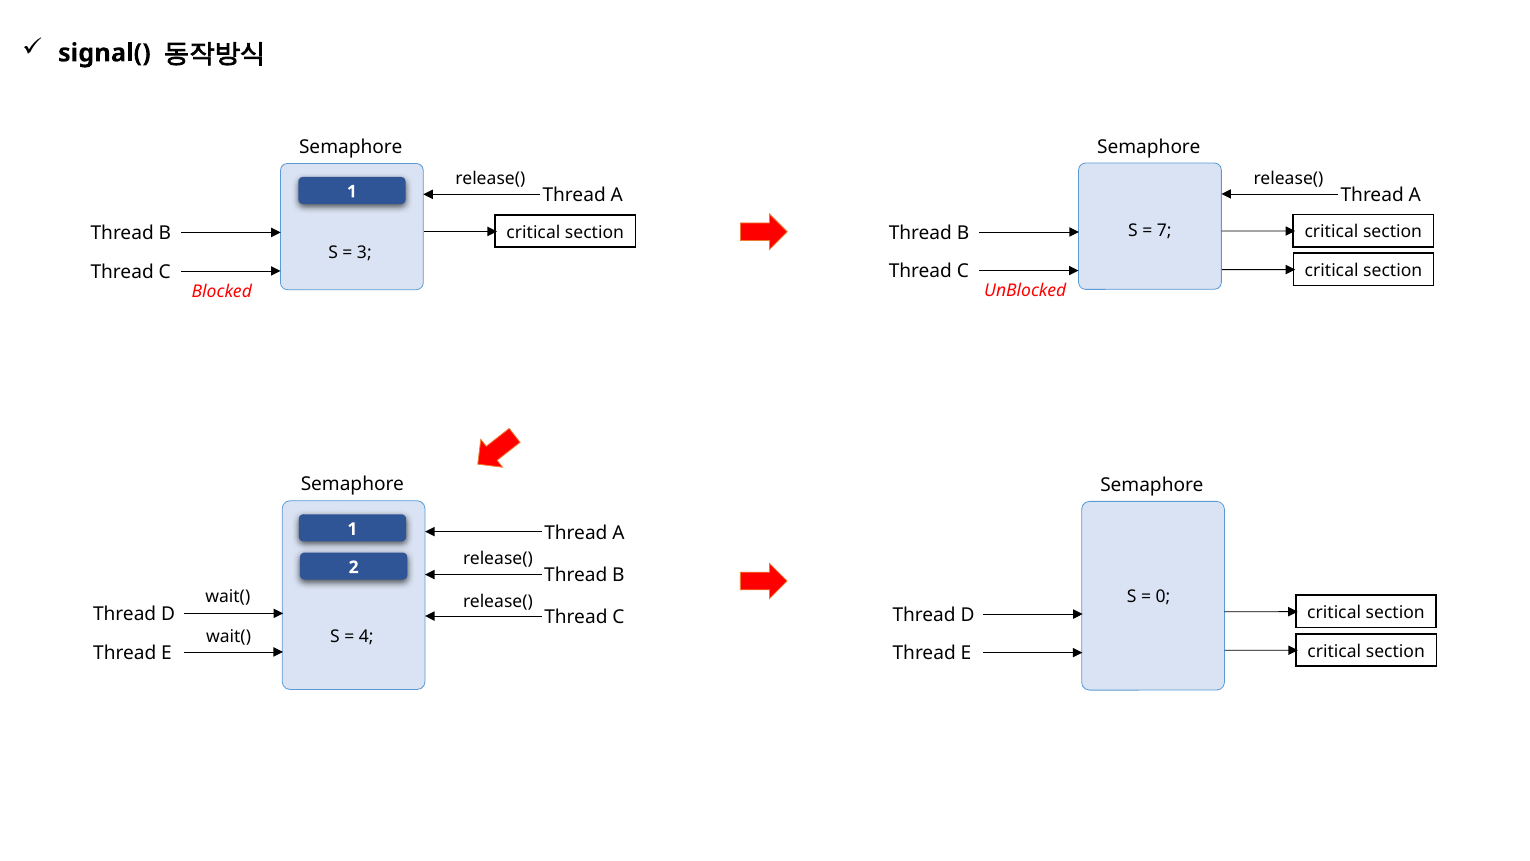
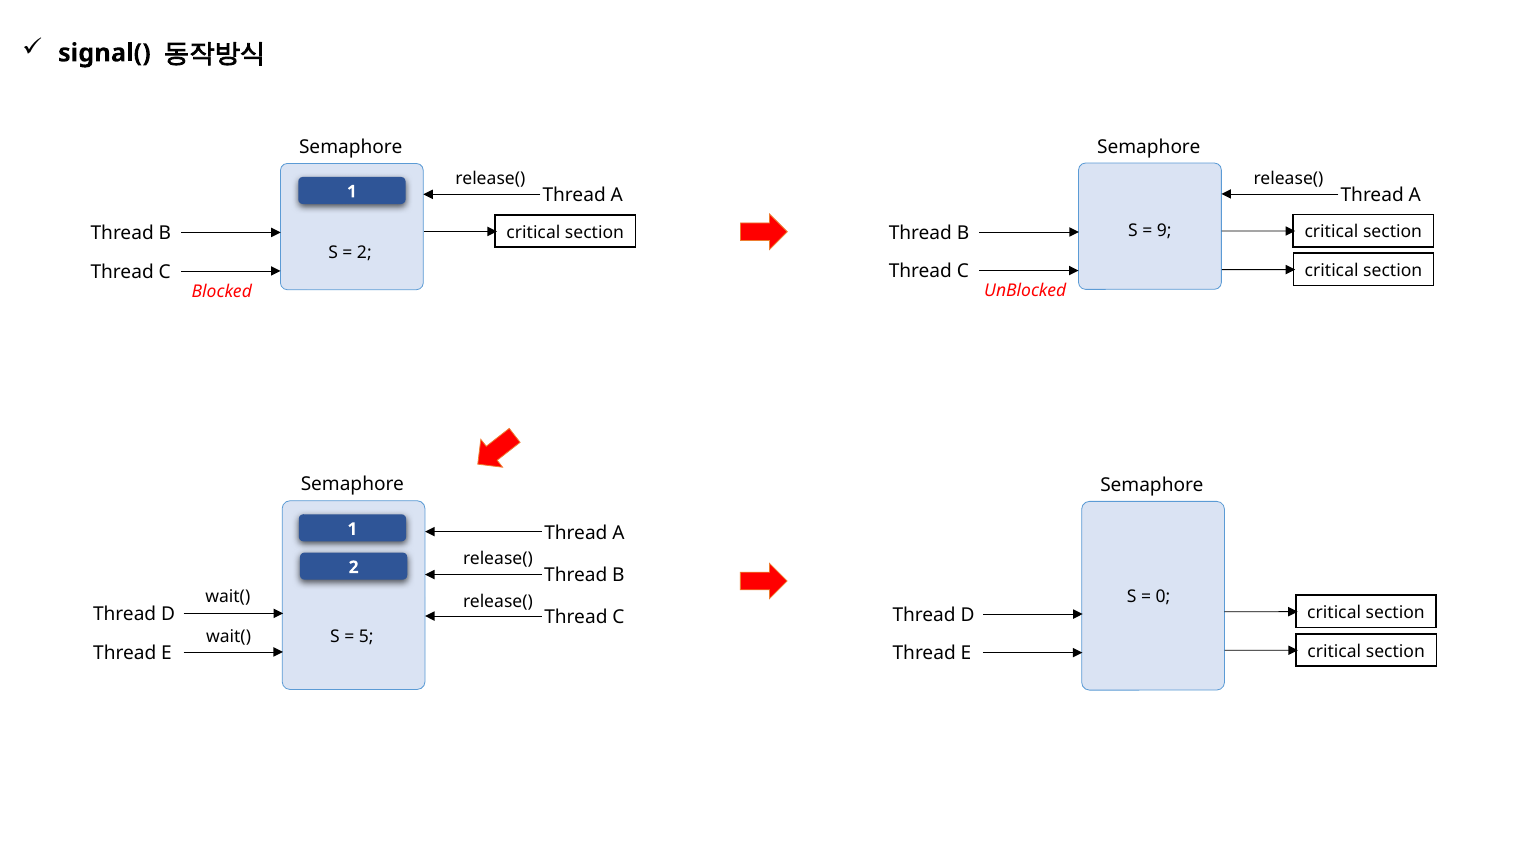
7: 7 -> 9
3 at (364, 252): 3 -> 2
4: 4 -> 5
